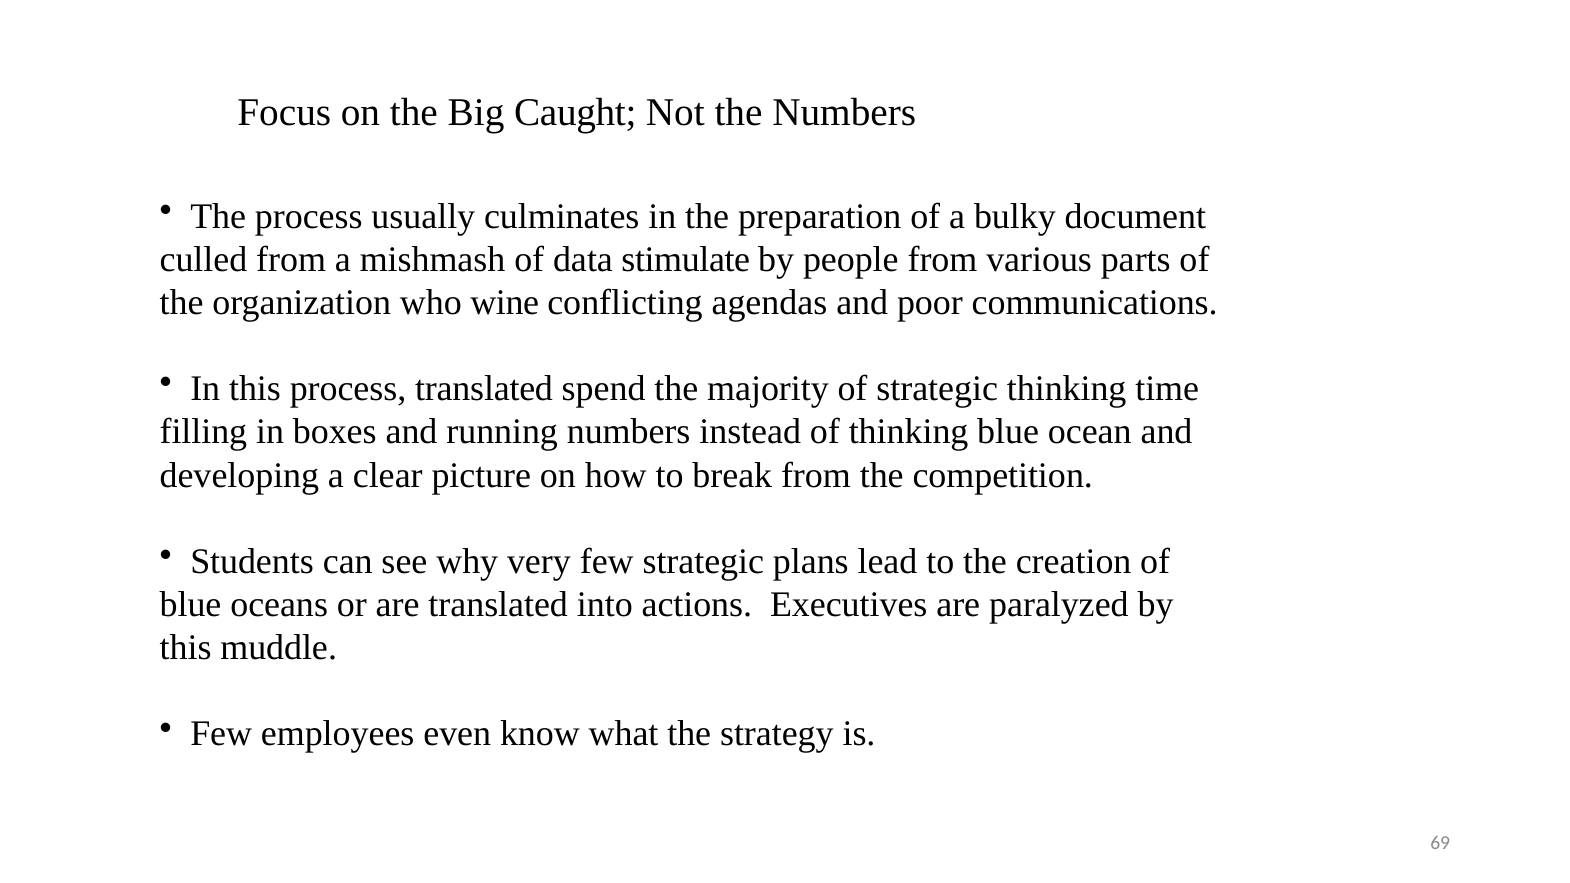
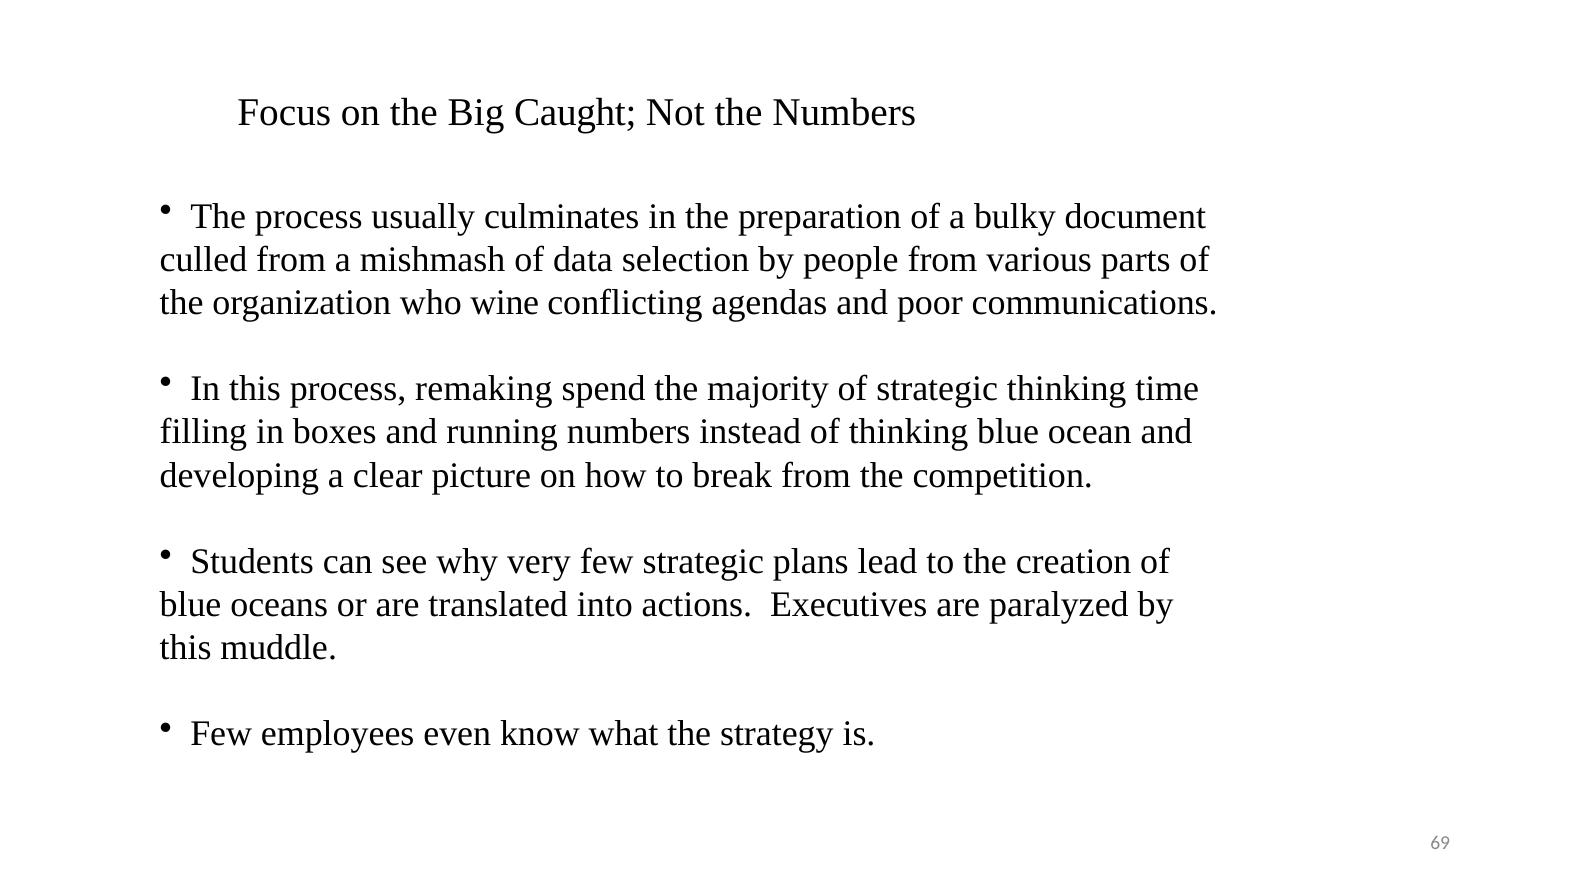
stimulate: stimulate -> selection
process translated: translated -> remaking
